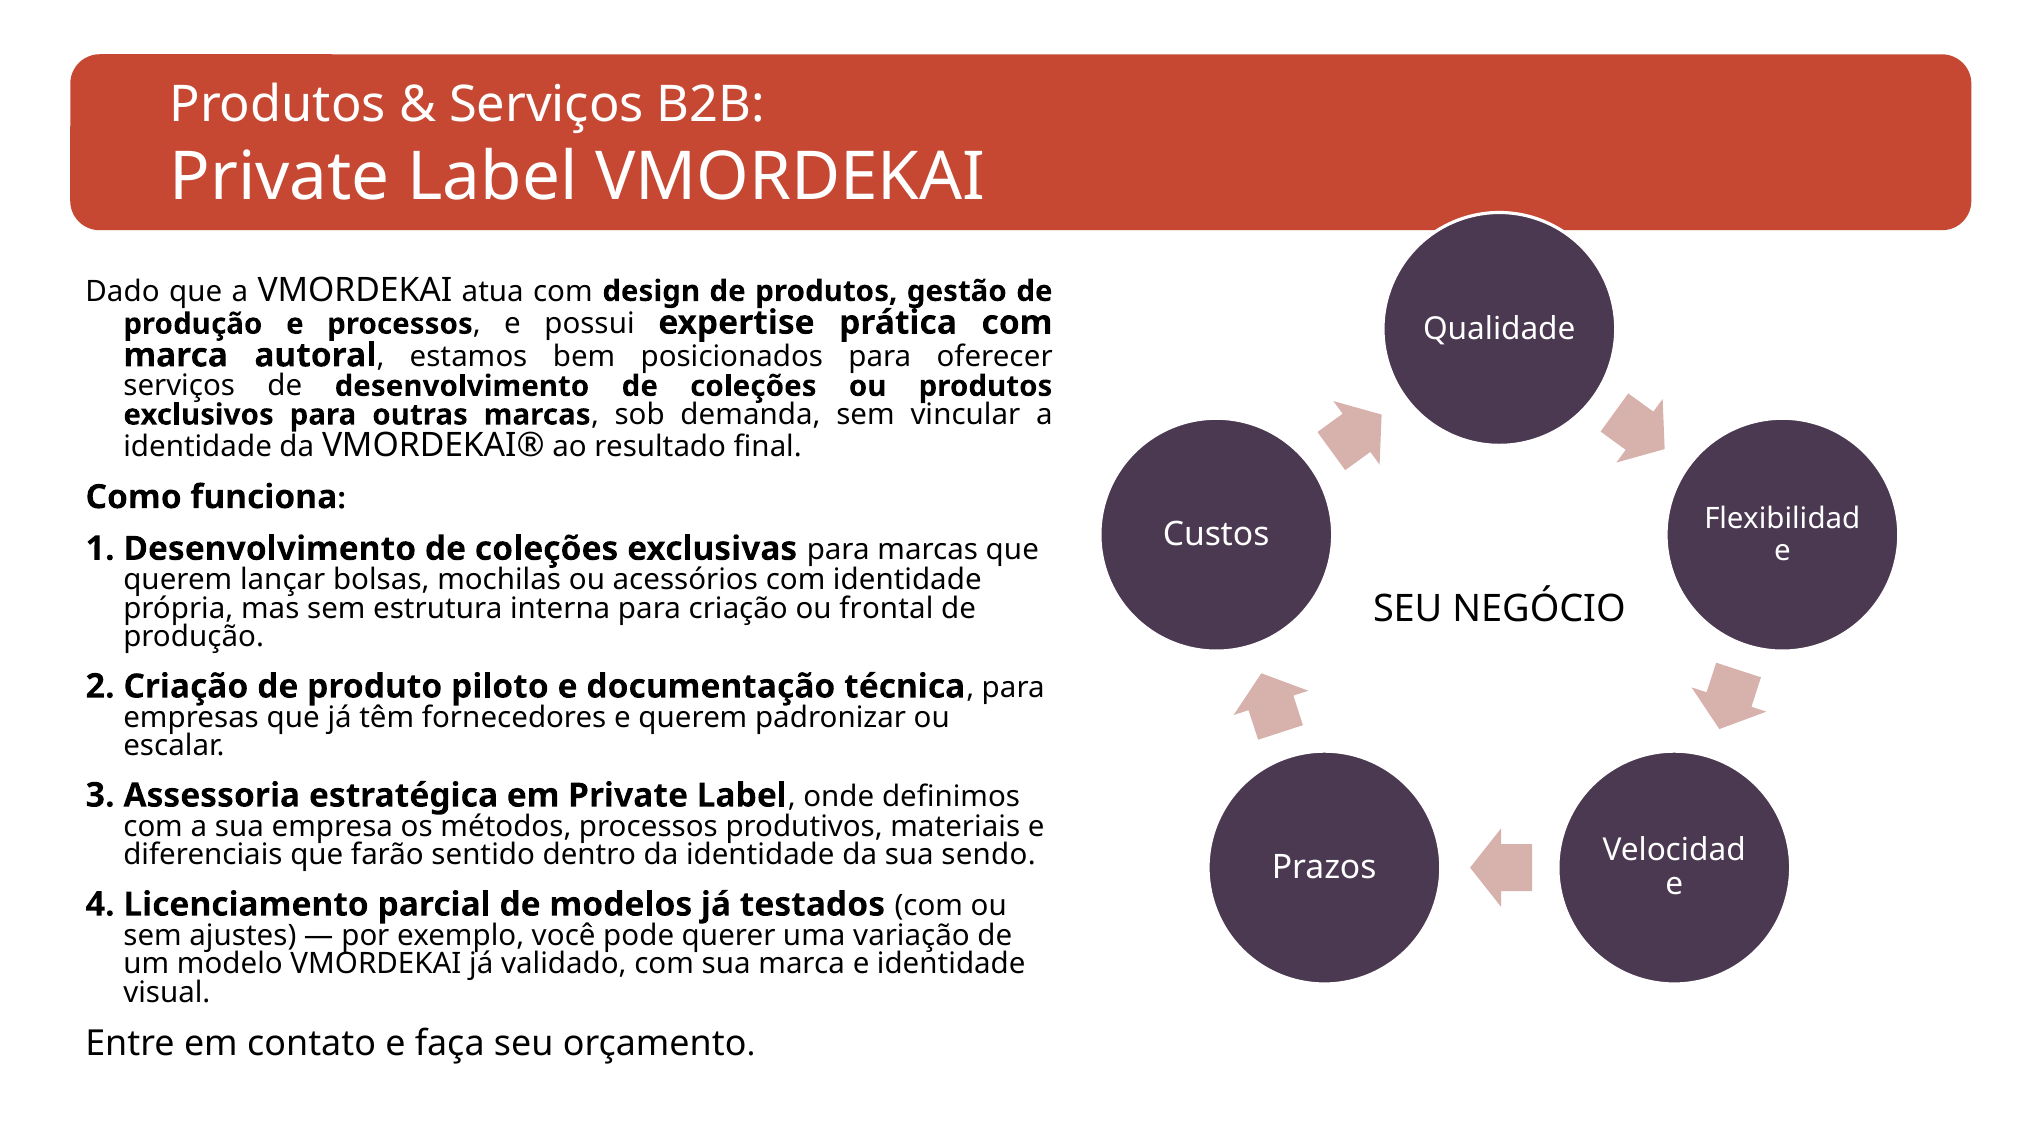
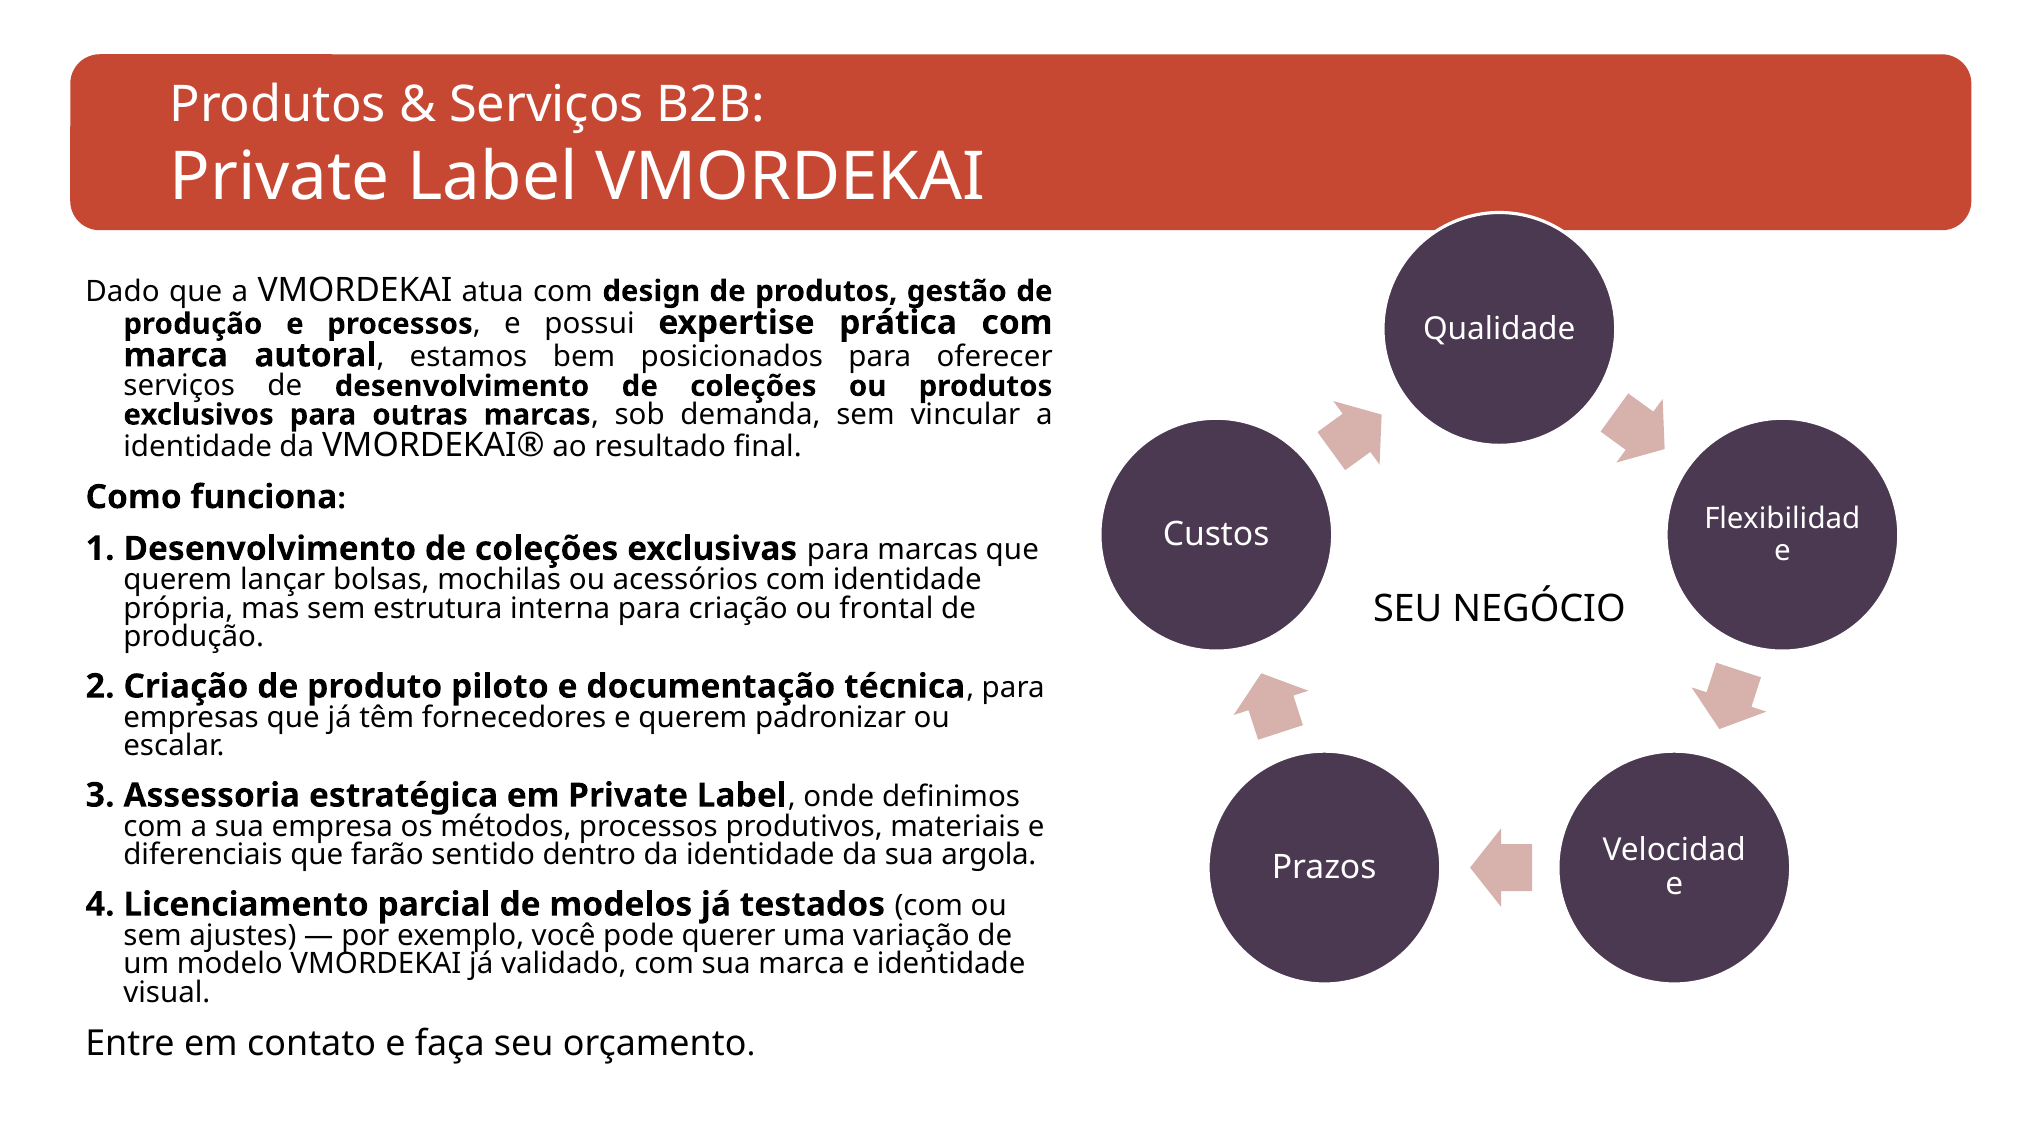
sendo: sendo -> argola
